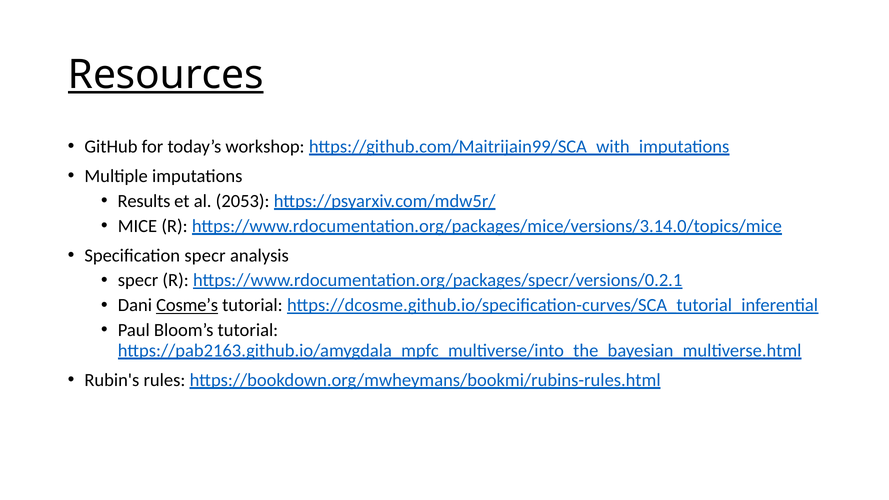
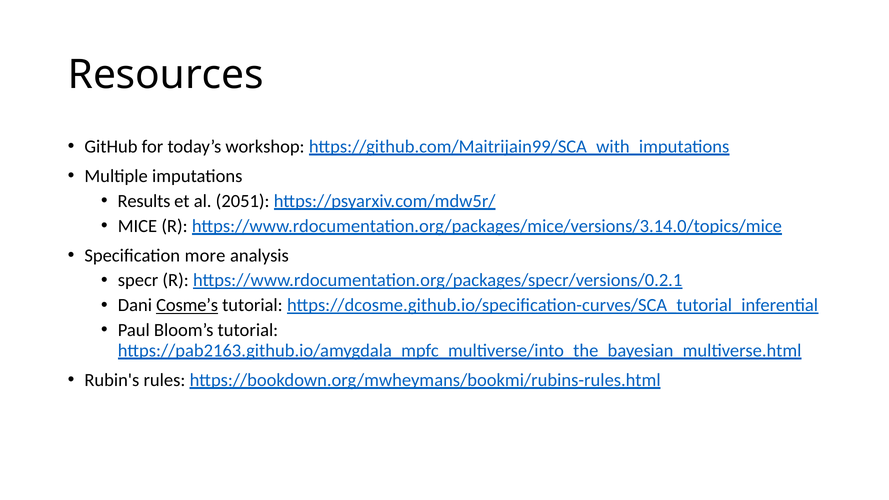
Resources underline: present -> none
2053: 2053 -> 2051
Specification specr: specr -> more
